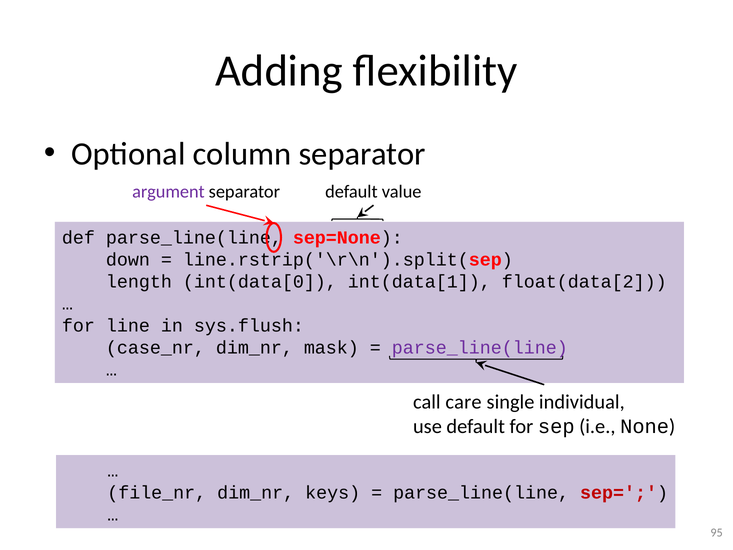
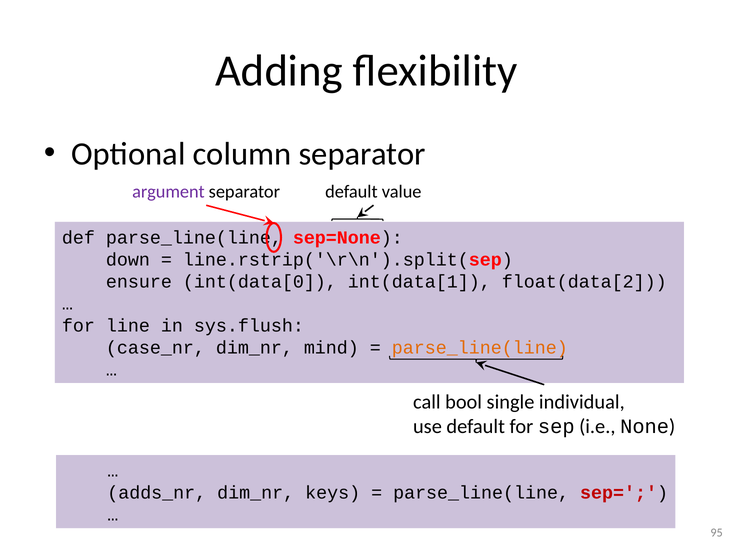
length: length -> ensure
mask: mask -> mind
parse_line(line at (480, 348) colour: purple -> orange
care: care -> bool
file_nr: file_nr -> adds_nr
